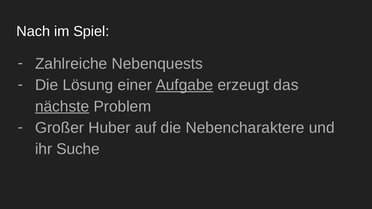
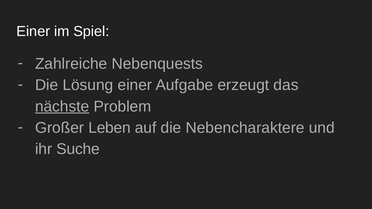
Nach at (33, 32): Nach -> Einer
Aufgabe underline: present -> none
Huber: Huber -> Leben
